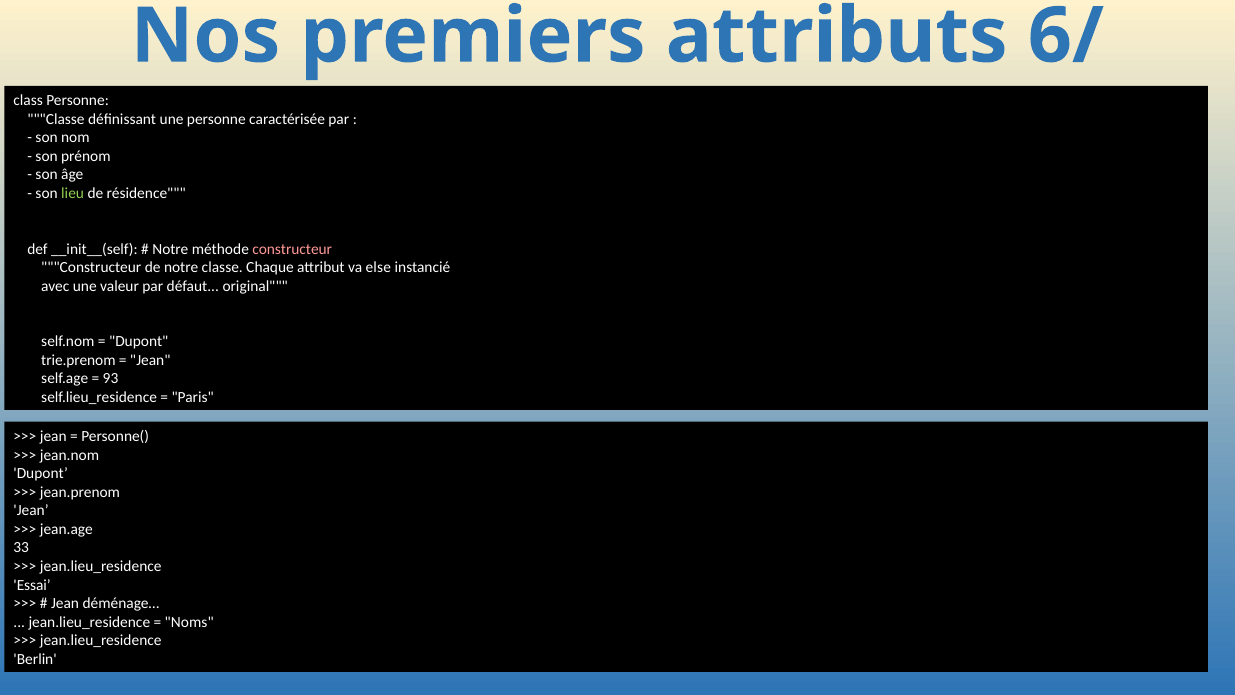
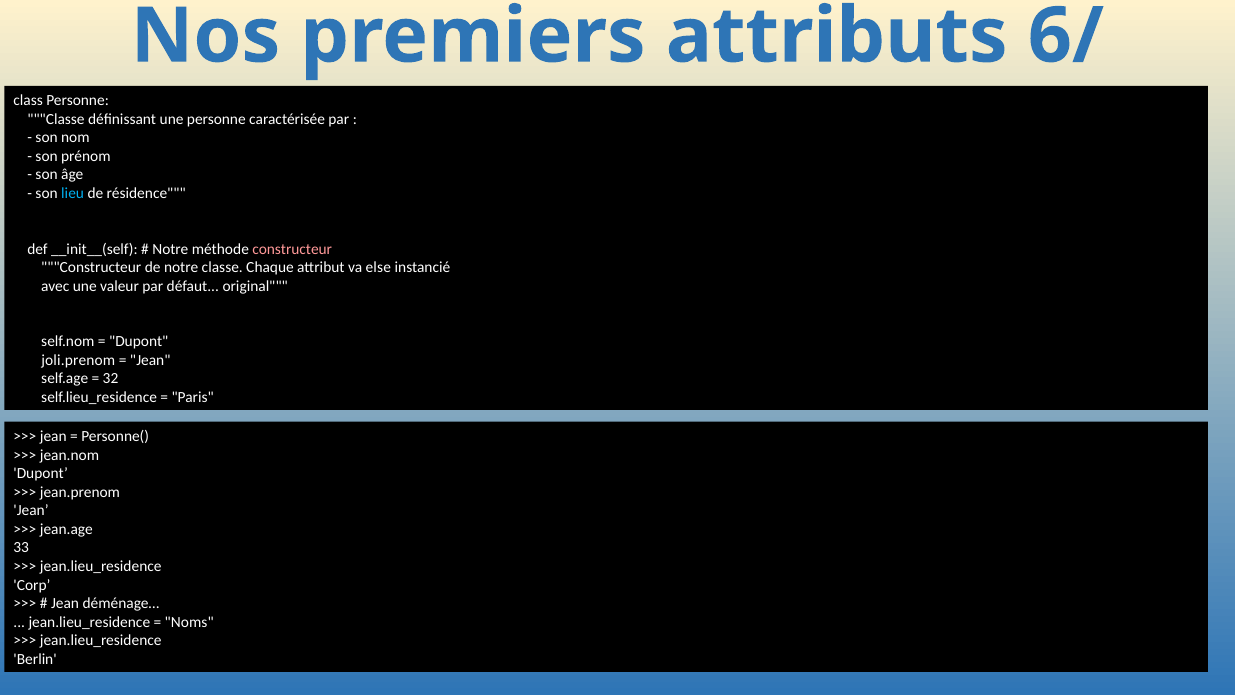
lieu colour: light green -> light blue
trie.prenom: trie.prenom -> joli.prenom
93: 93 -> 32
Essai: Essai -> Corp
